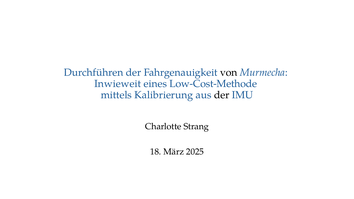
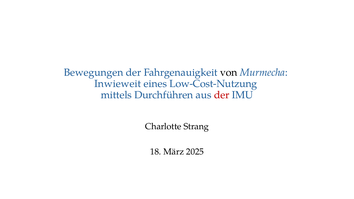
Durchführen: Durchführen -> Bewegungen
Low-Cost-Methode: Low-Cost-Methode -> Low-Cost-Nutzung
Kalibrierung: Kalibrierung -> Durchführen
der at (222, 95) colour: black -> red
